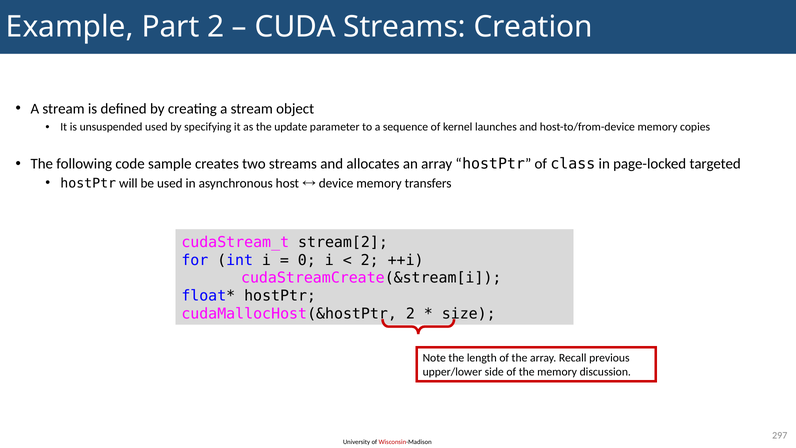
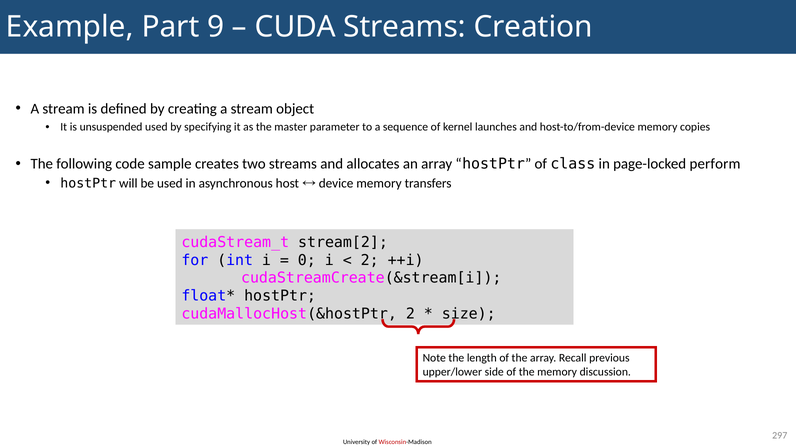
Part 2: 2 -> 9
update: update -> master
targeted: targeted -> perform
